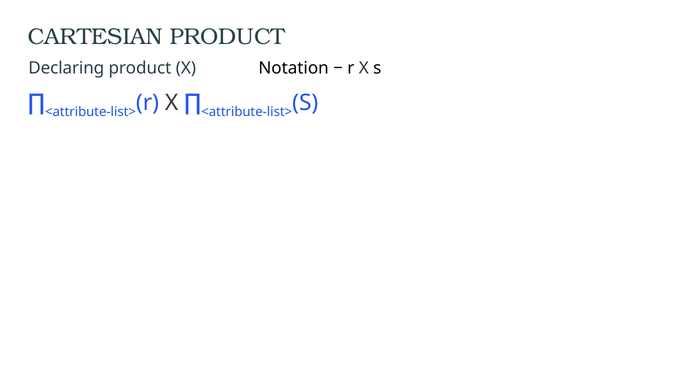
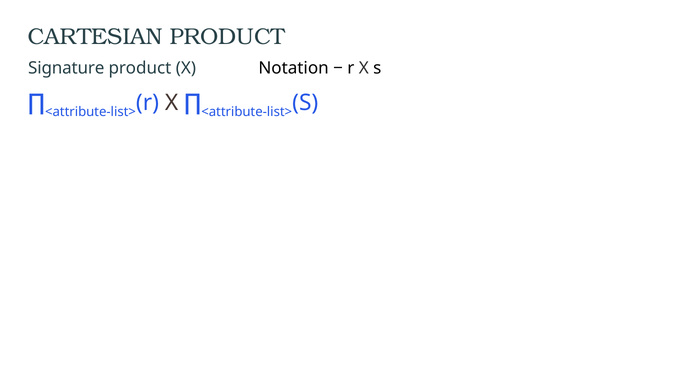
Declaring: Declaring -> Signature
